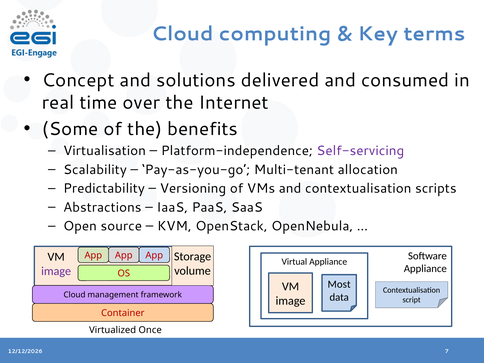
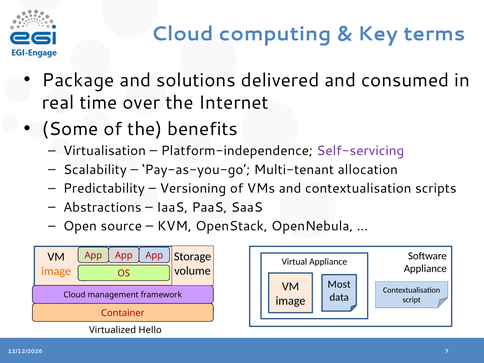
Concept: Concept -> Package
image at (56, 271) colour: purple -> orange
Once: Once -> Hello
